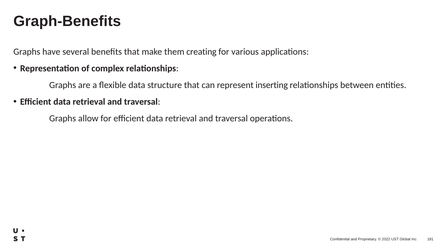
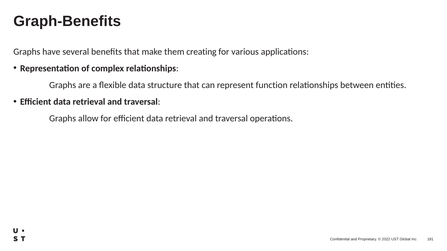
inserting: inserting -> function
